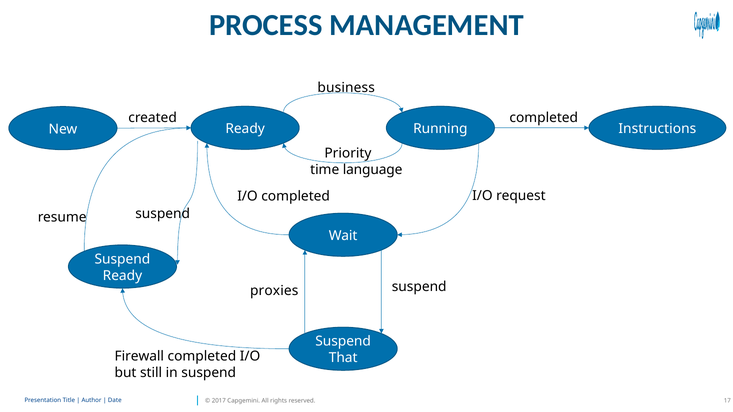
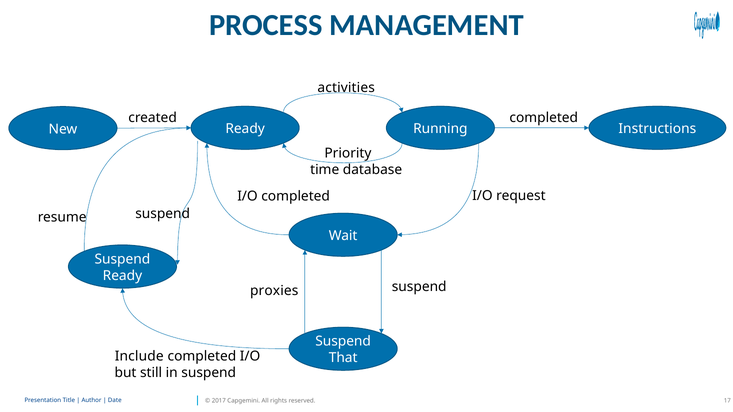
business: business -> activities
language: language -> database
Firewall: Firewall -> Include
